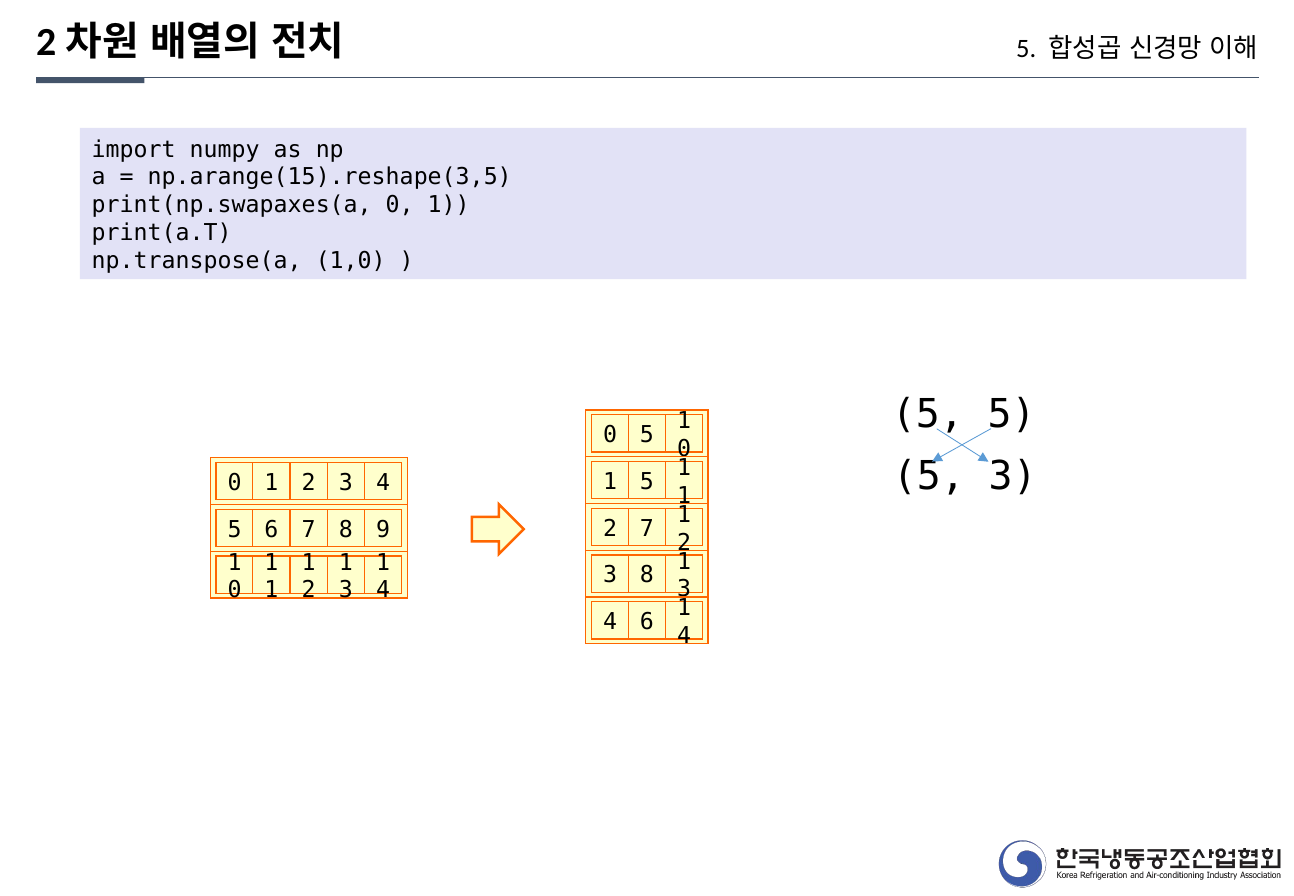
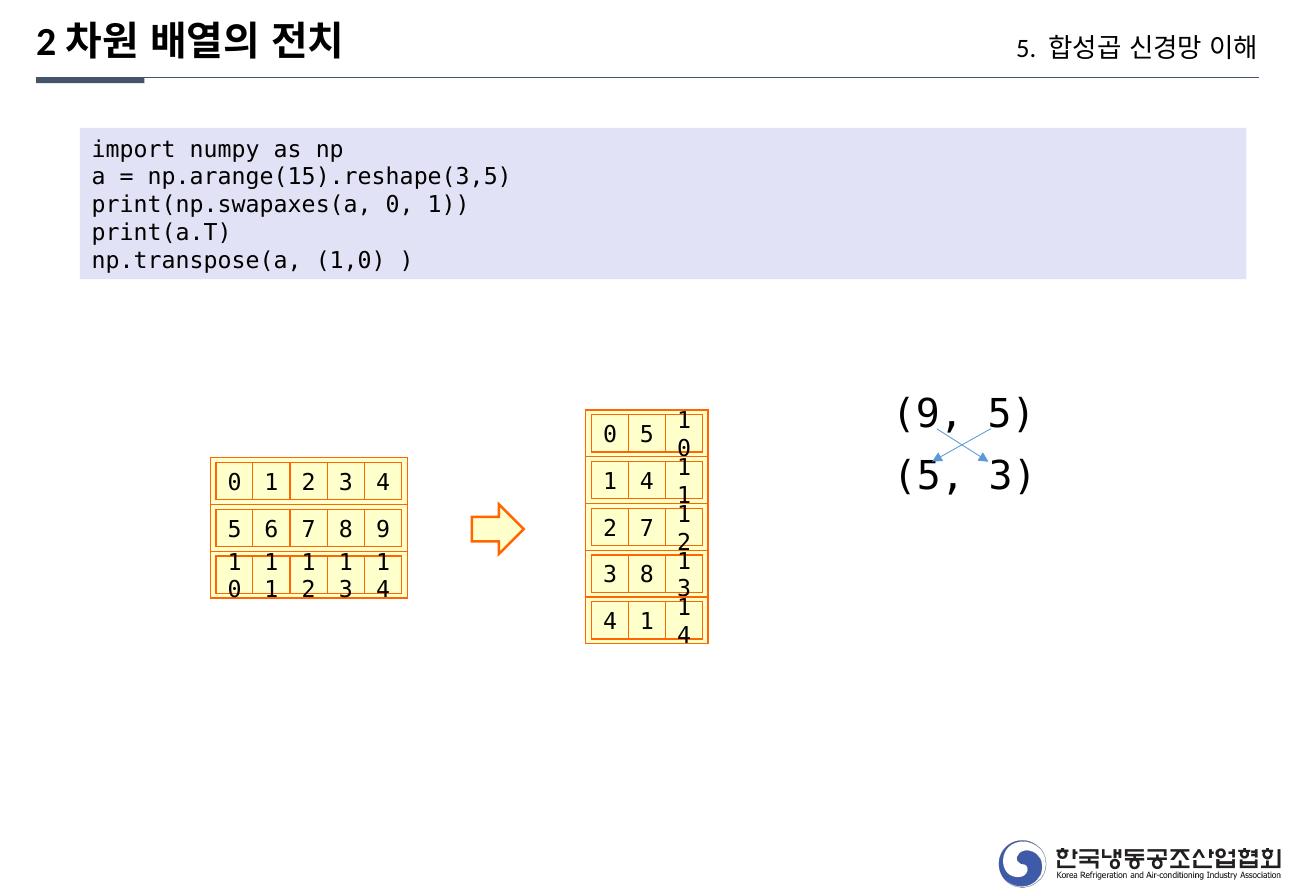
5 at (928, 414): 5 -> 9
5 at (647, 482): 5 -> 4
6 at (647, 622): 6 -> 1
